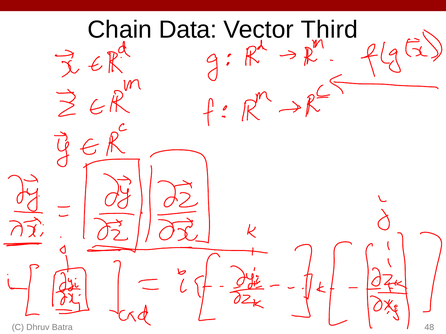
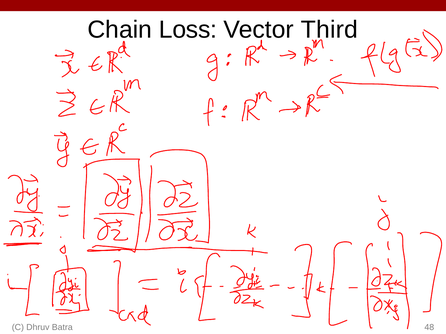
Data: Data -> Loss
